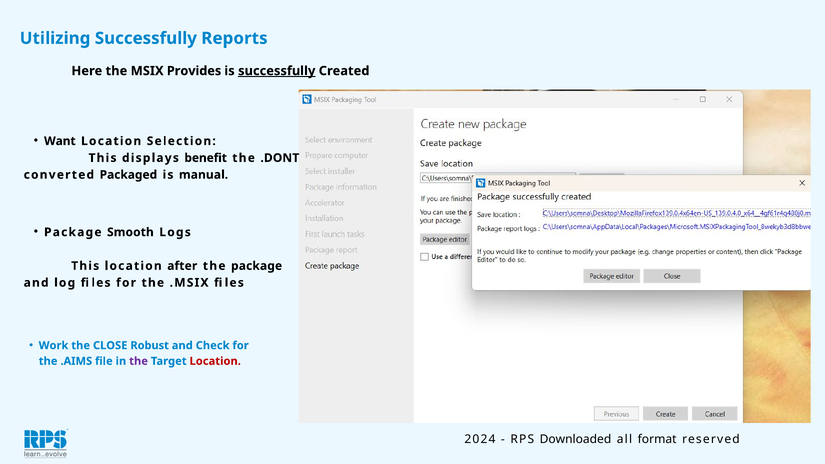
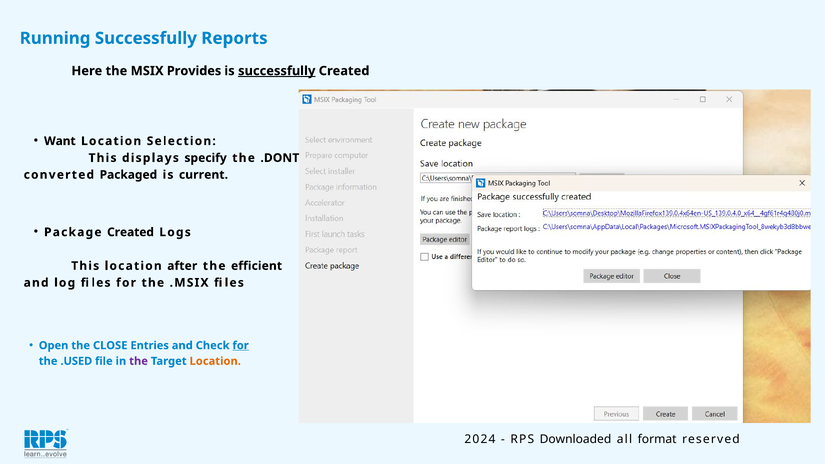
Utilizing: Utilizing -> Running
benefit: benefit -> specify
manual: manual -> current
Package Smooth: Smooth -> Created
the package: package -> efficient
Work: Work -> Open
Robust: Robust -> Entries
for at (241, 346) underline: none -> present
.AIMS: .AIMS -> .USED
Location at (215, 361) colour: red -> orange
